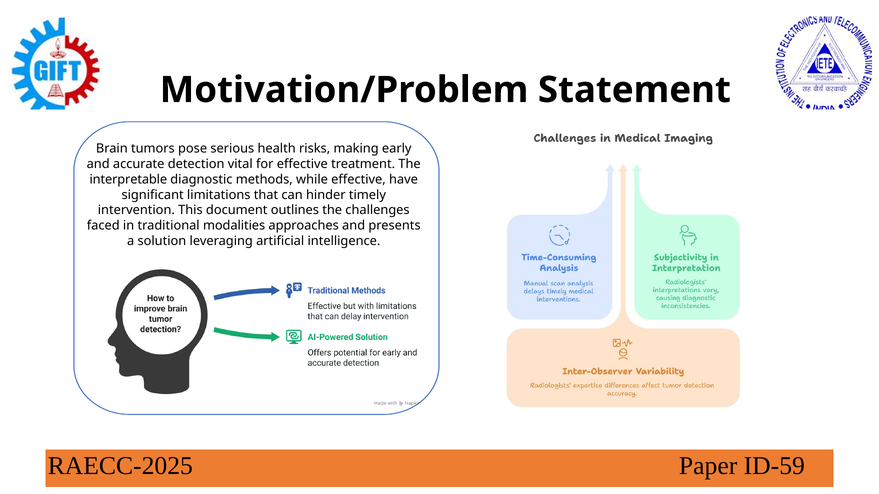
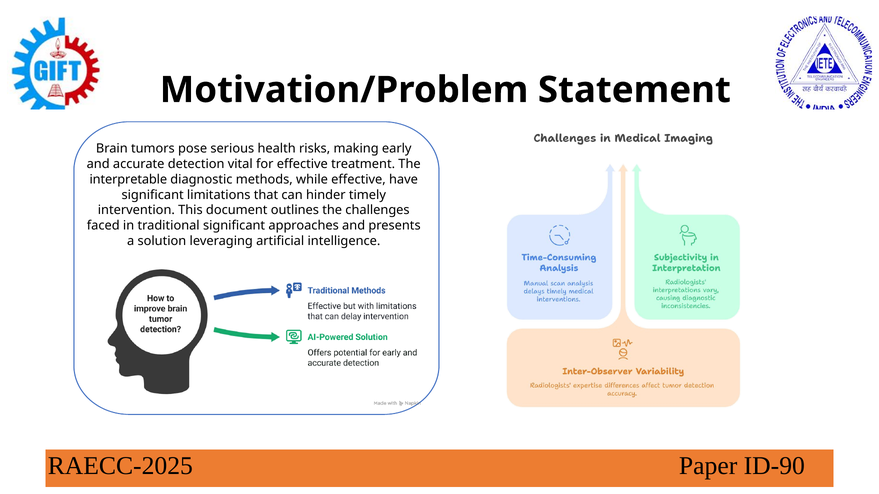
traditional modalities: modalities -> significant
ID-59: ID-59 -> ID-90
